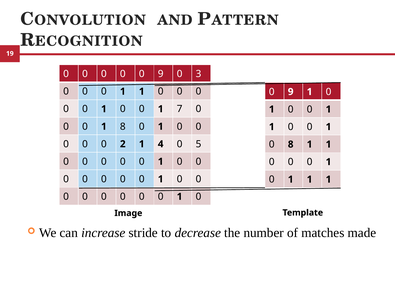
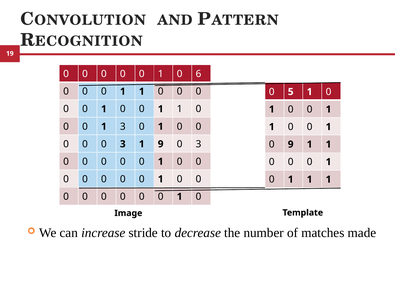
9 at (161, 74): 9 -> 1
3: 3 -> 6
9 at (291, 92): 9 -> 5
7 at (180, 109): 7 -> 1
1 8: 8 -> 3
0 0 2: 2 -> 3
1 4: 4 -> 9
5 at (199, 144): 5 -> 3
0 8: 8 -> 9
